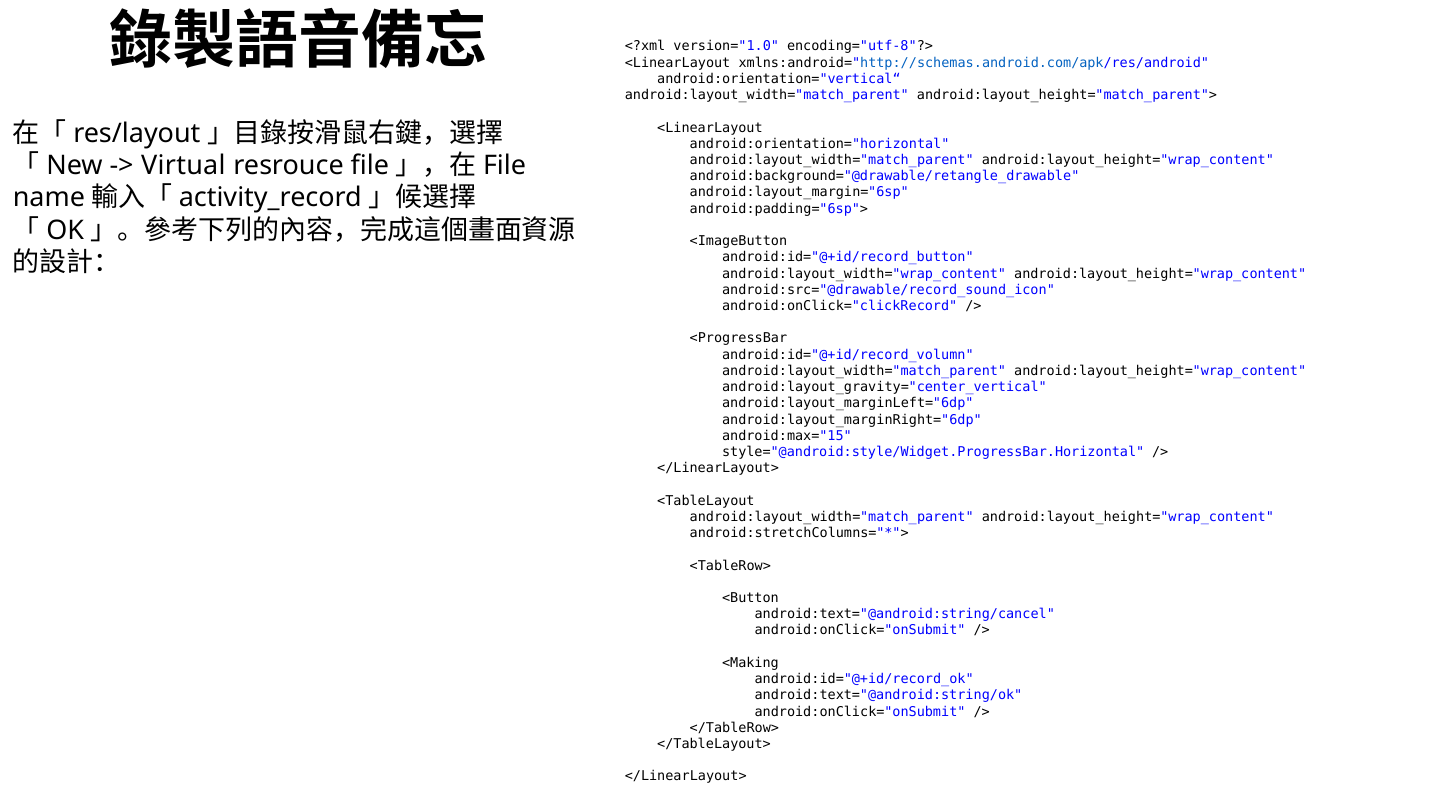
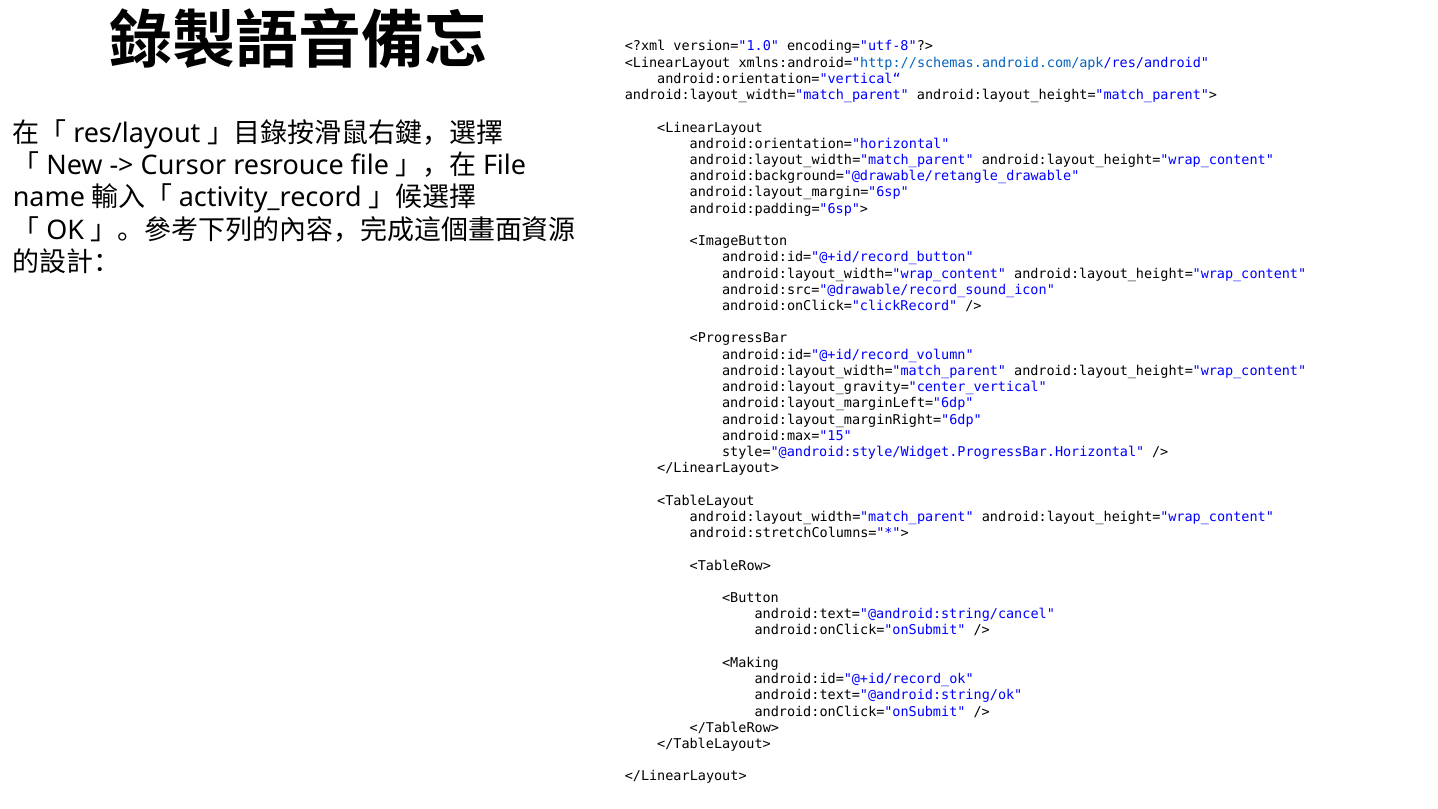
Virtual: Virtual -> Cursor
